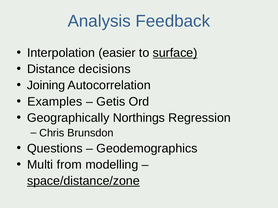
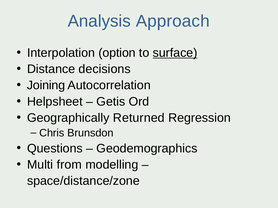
Feedback: Feedback -> Approach
easier: easier -> option
Examples: Examples -> Helpsheet
Northings: Northings -> Returned
space/distance/zone underline: present -> none
